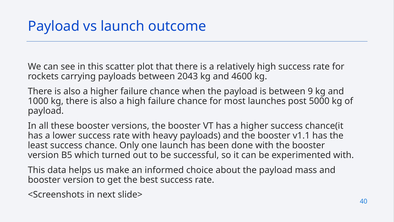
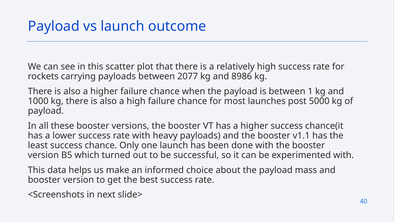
2043: 2043 -> 2077
4600: 4600 -> 8986
9: 9 -> 1
